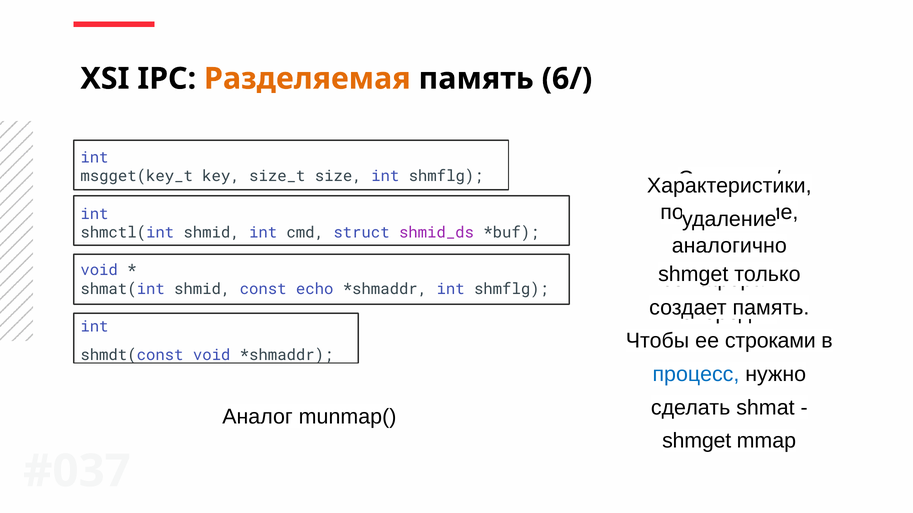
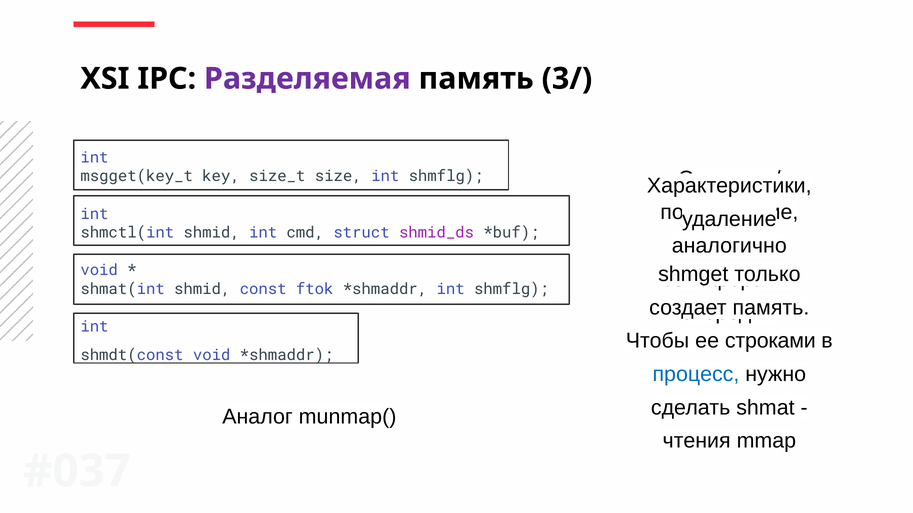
Разделяемая colour: orange -> purple
6/: 6/ -> 3/
echo: echo -> ftok
shmget at (697, 441): shmget -> чтения
